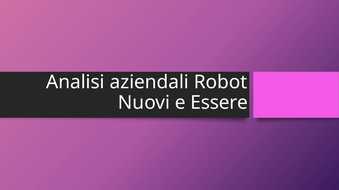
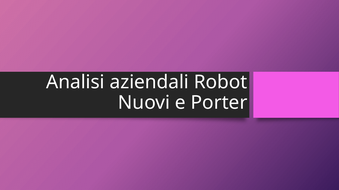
Essere: Essere -> Porter
